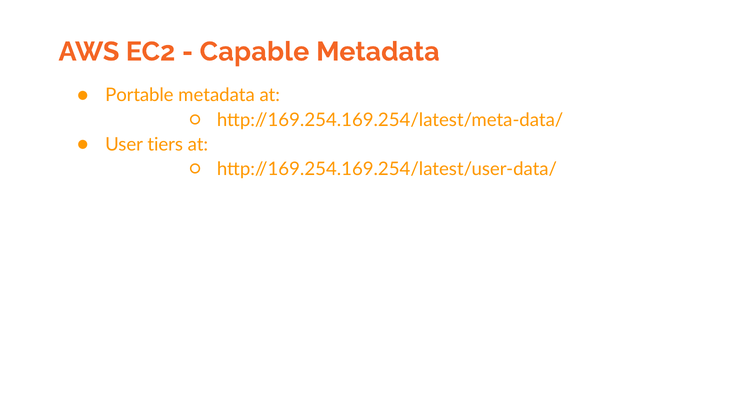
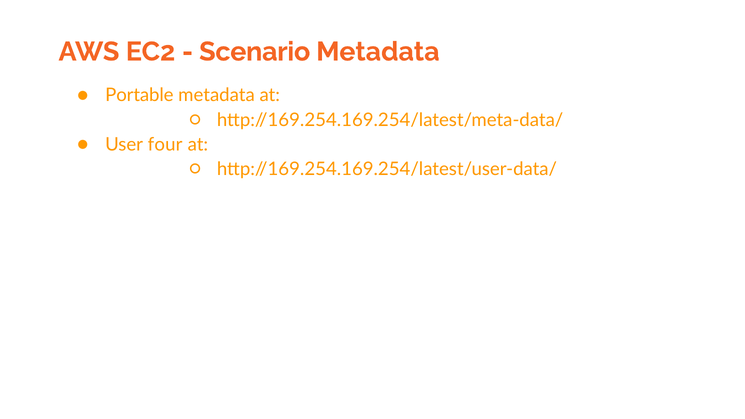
Capable: Capable -> Scenario
tiers: tiers -> four
